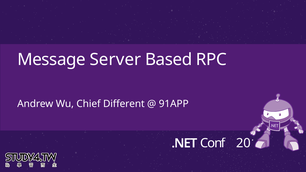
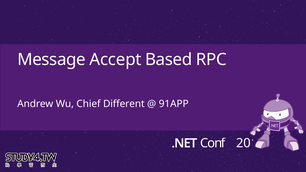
Server: Server -> Accept
